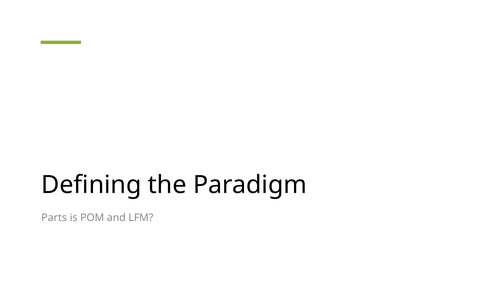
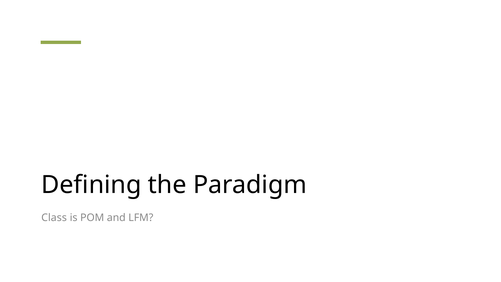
Parts: Parts -> Class
